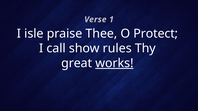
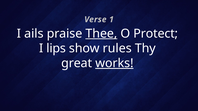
isle: isle -> ails
Thee underline: none -> present
call: call -> lips
